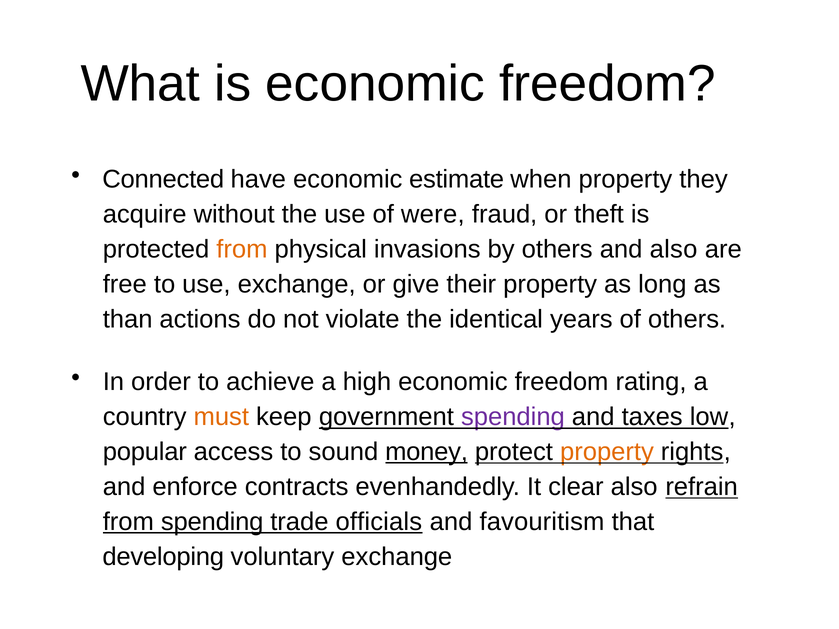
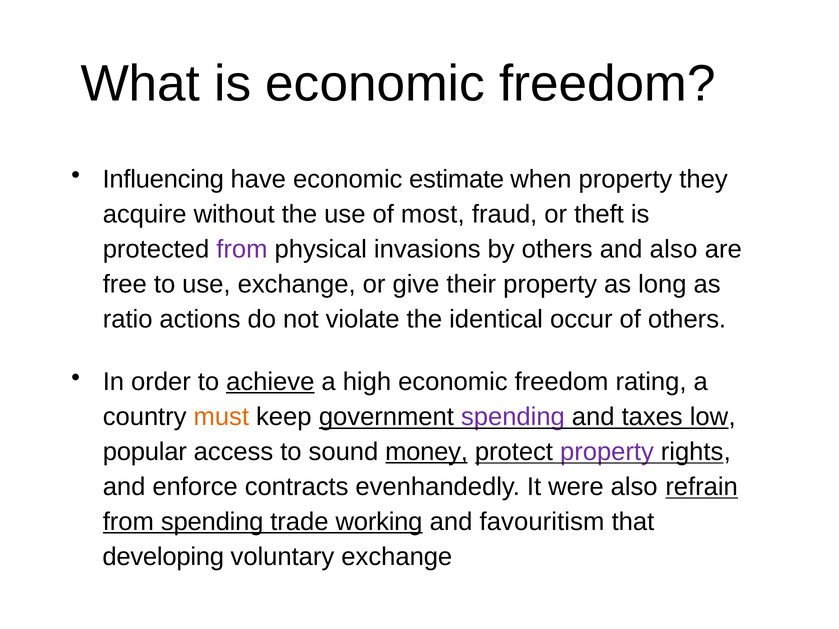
Connected: Connected -> Influencing
were: were -> most
from at (242, 249) colour: orange -> purple
than: than -> ratio
years: years -> occur
achieve underline: none -> present
property at (607, 452) colour: orange -> purple
clear: clear -> were
officials: officials -> working
